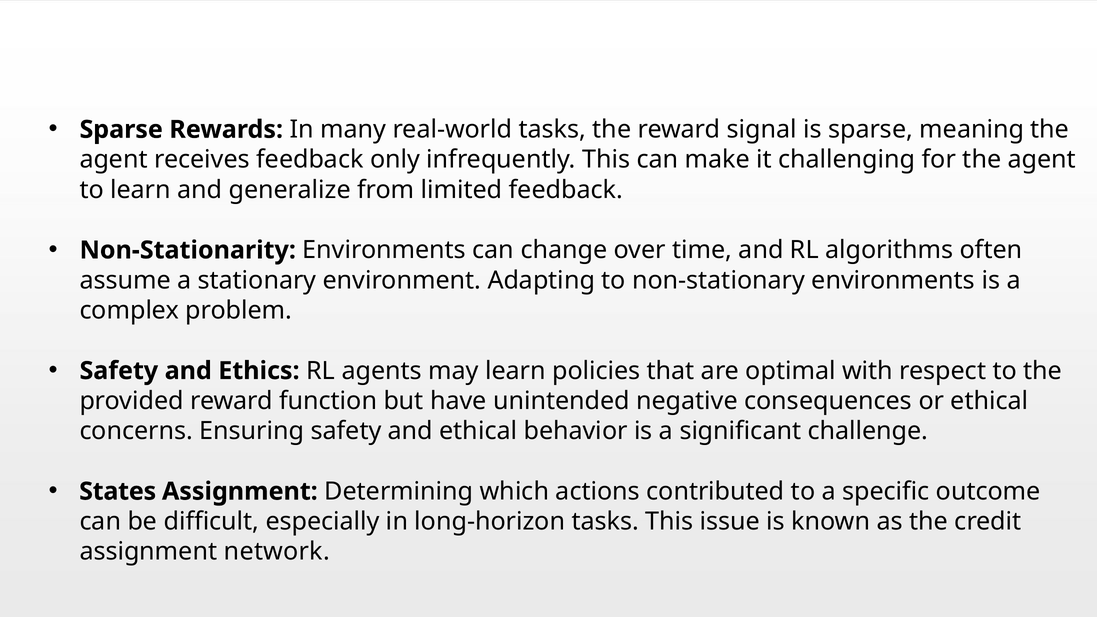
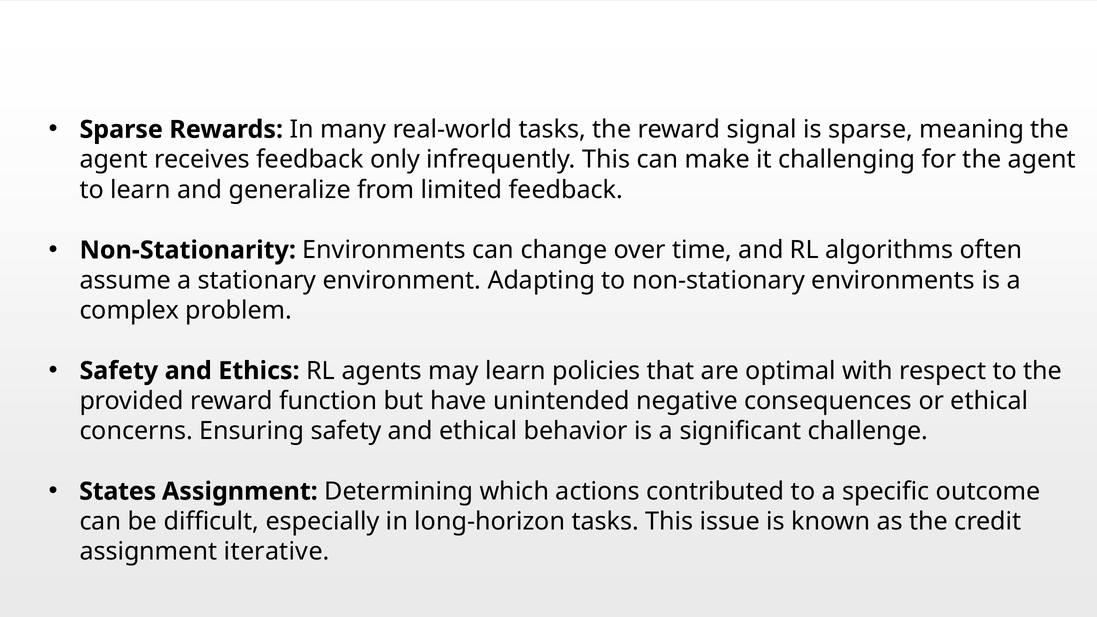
network: network -> iterative
